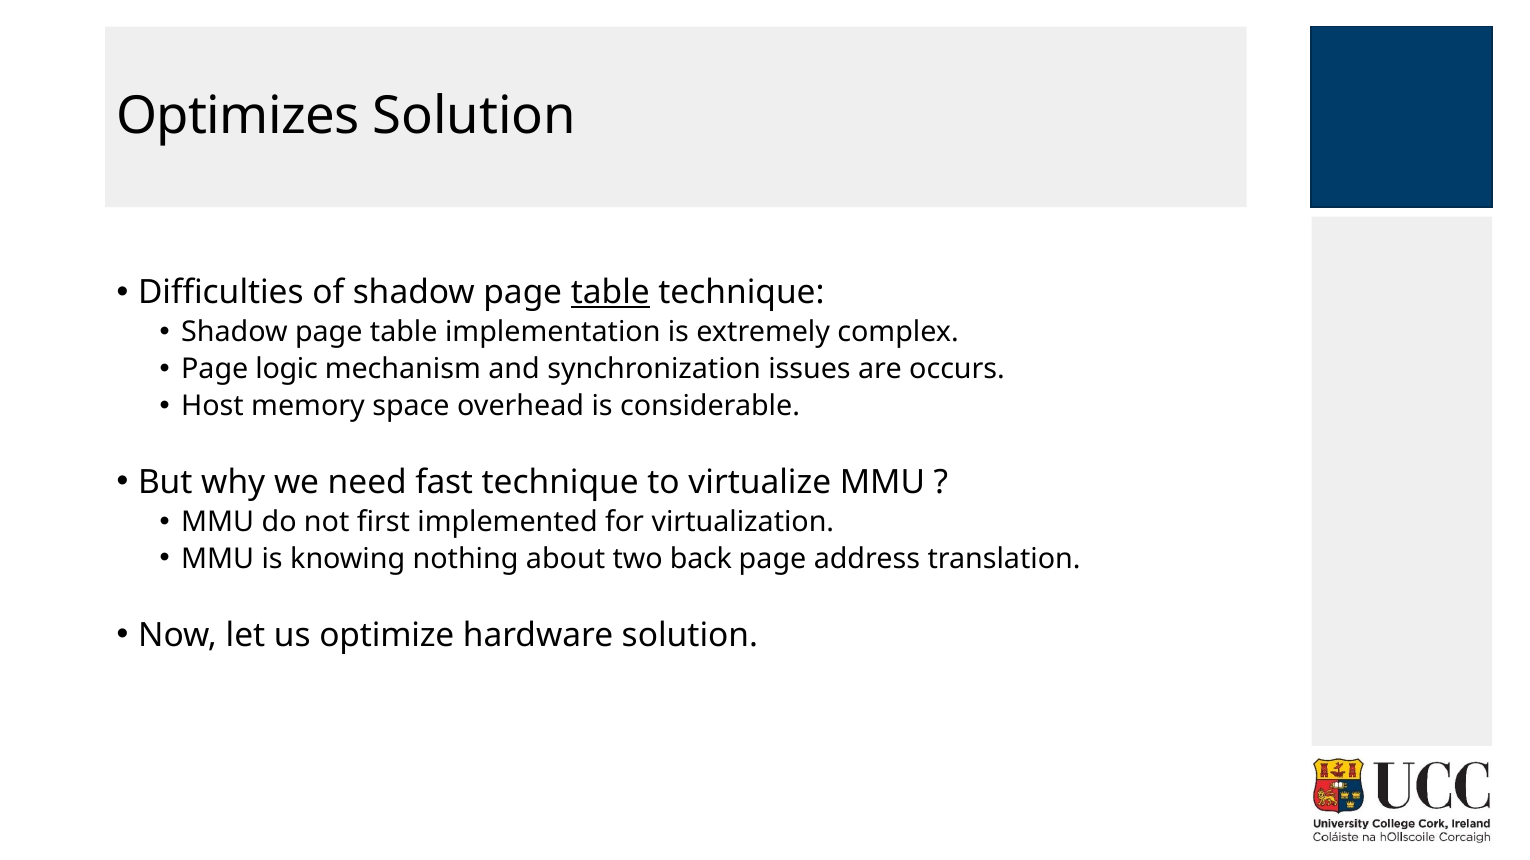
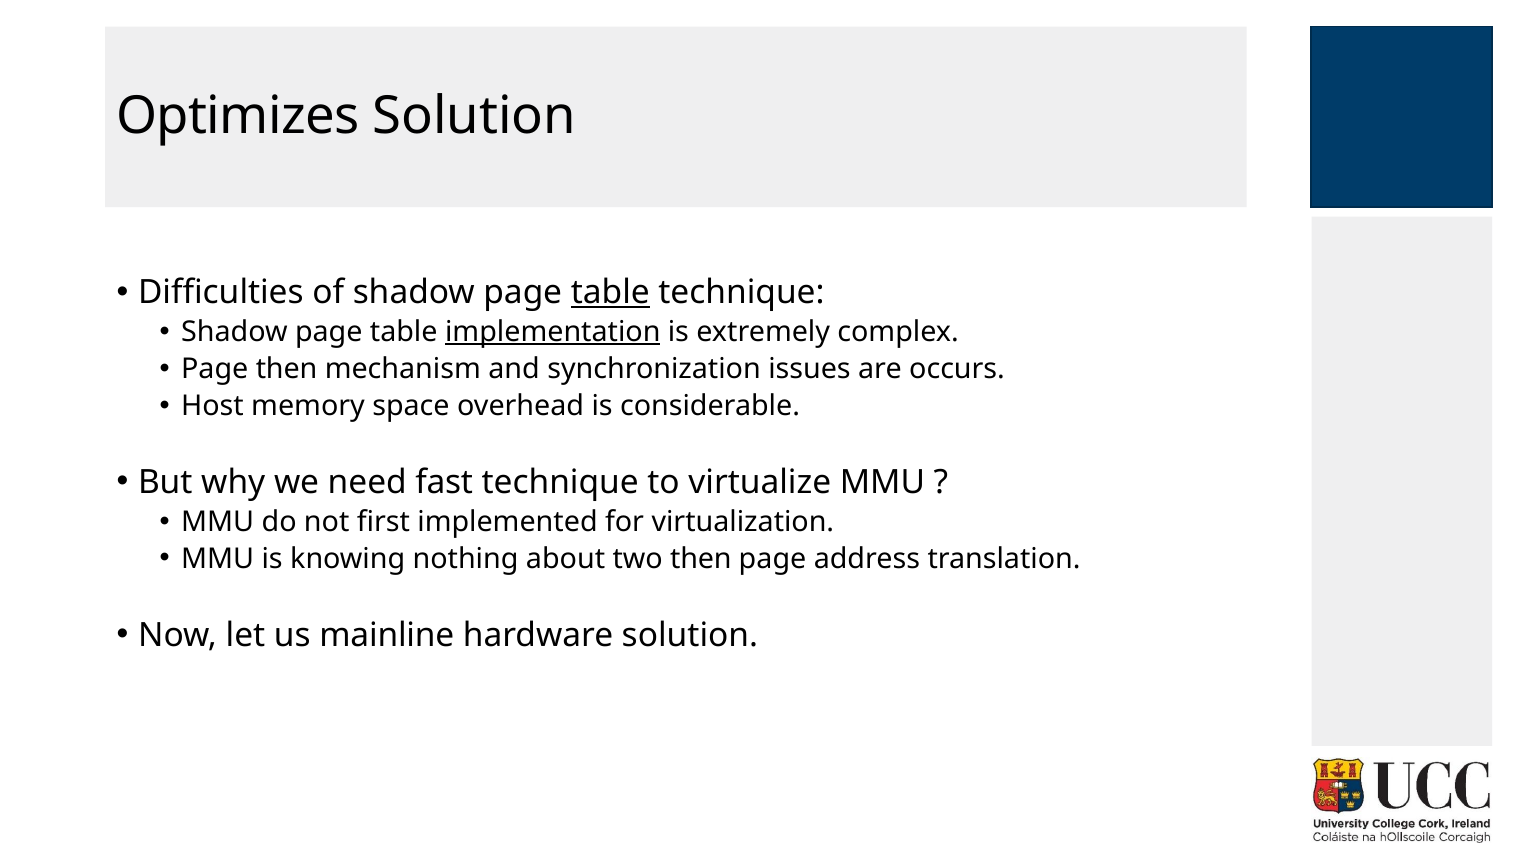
implementation underline: none -> present
Page logic: logic -> then
two back: back -> then
optimize: optimize -> mainline
